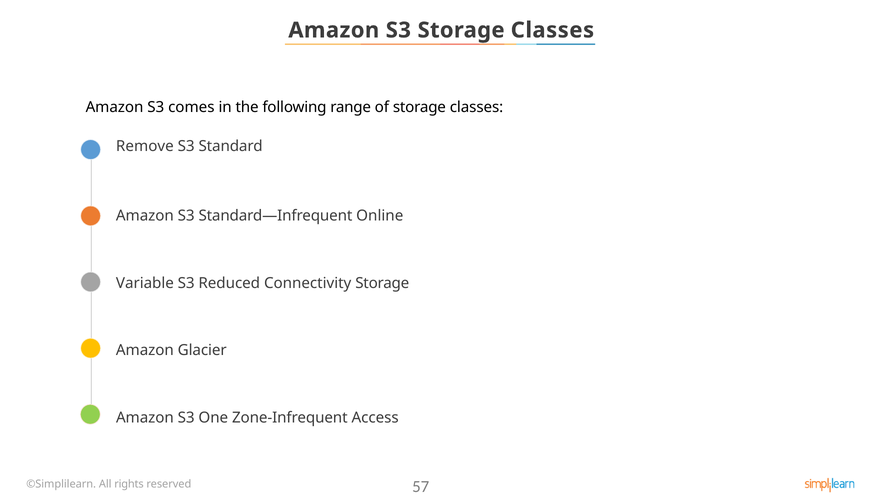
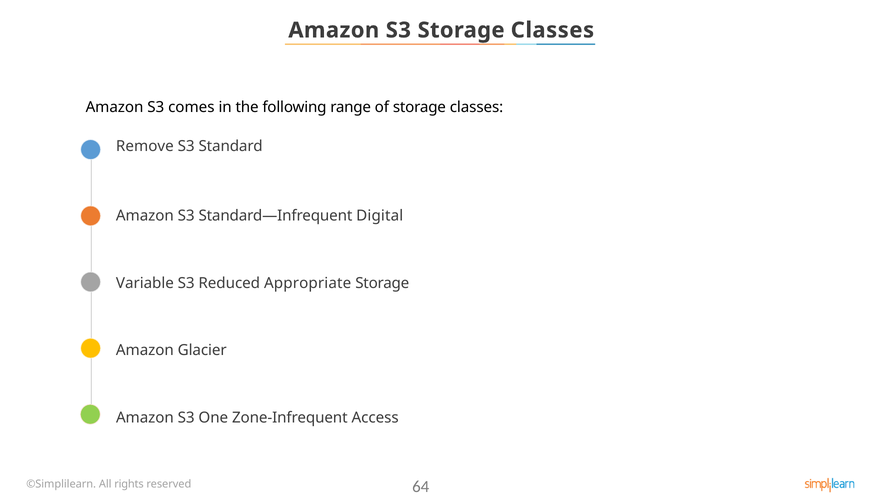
Online: Online -> Digital
Connectivity: Connectivity -> Appropriate
57: 57 -> 64
